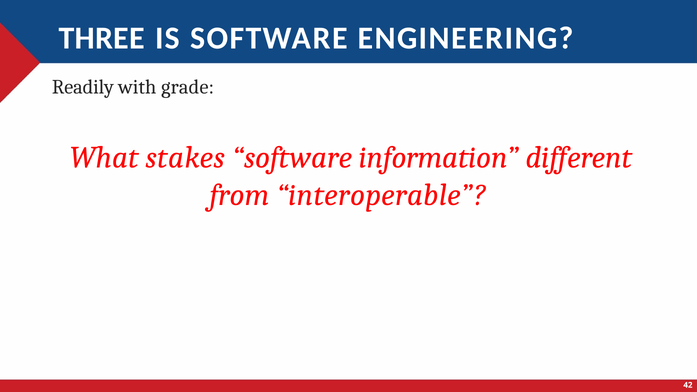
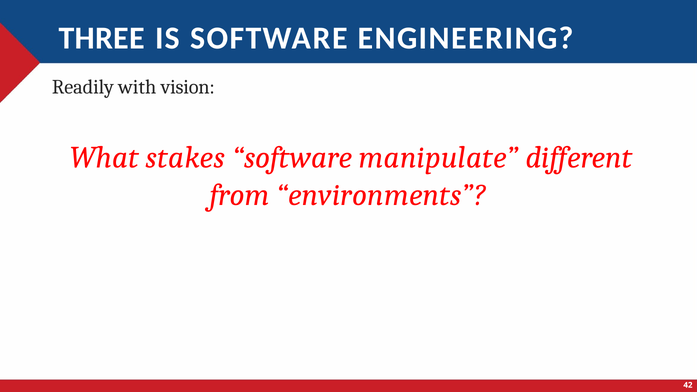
grade: grade -> vision
information: information -> manipulate
interoperable: interoperable -> environments
